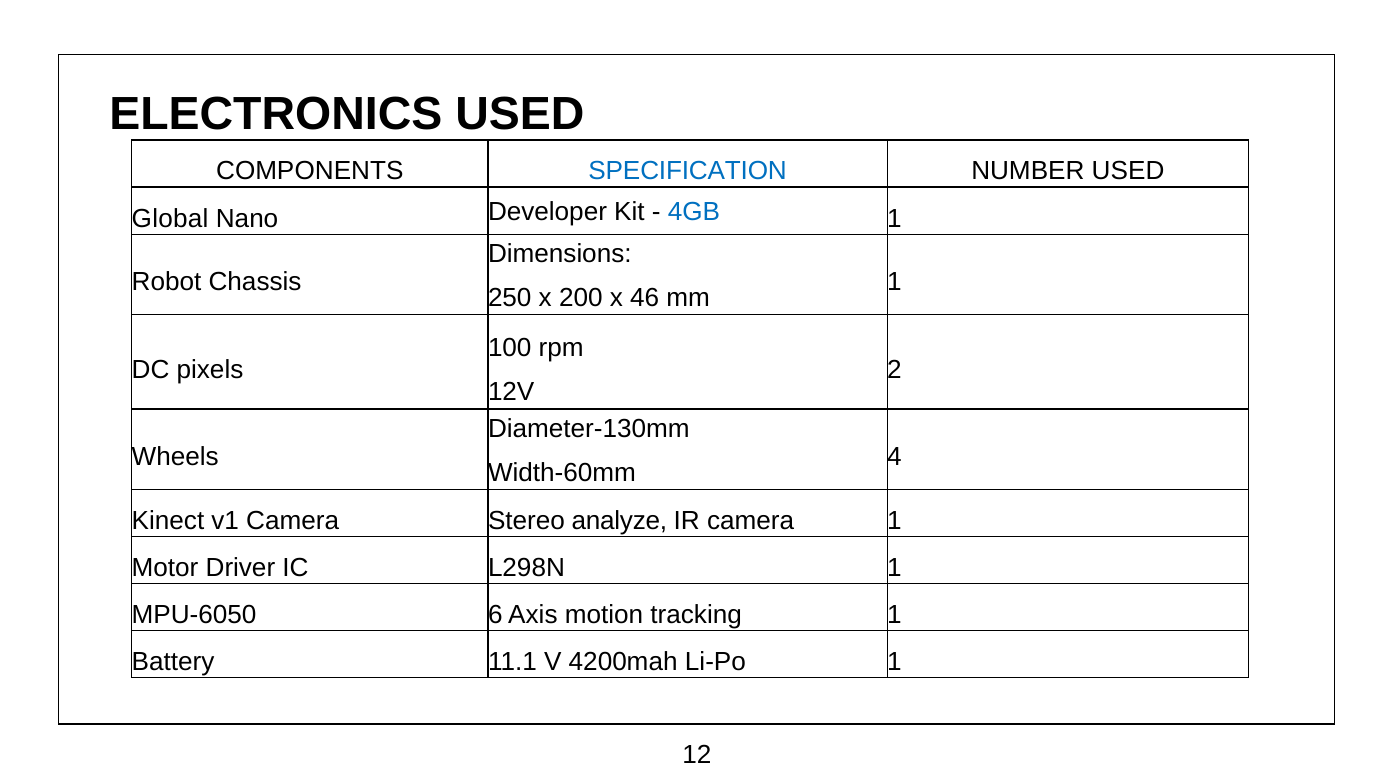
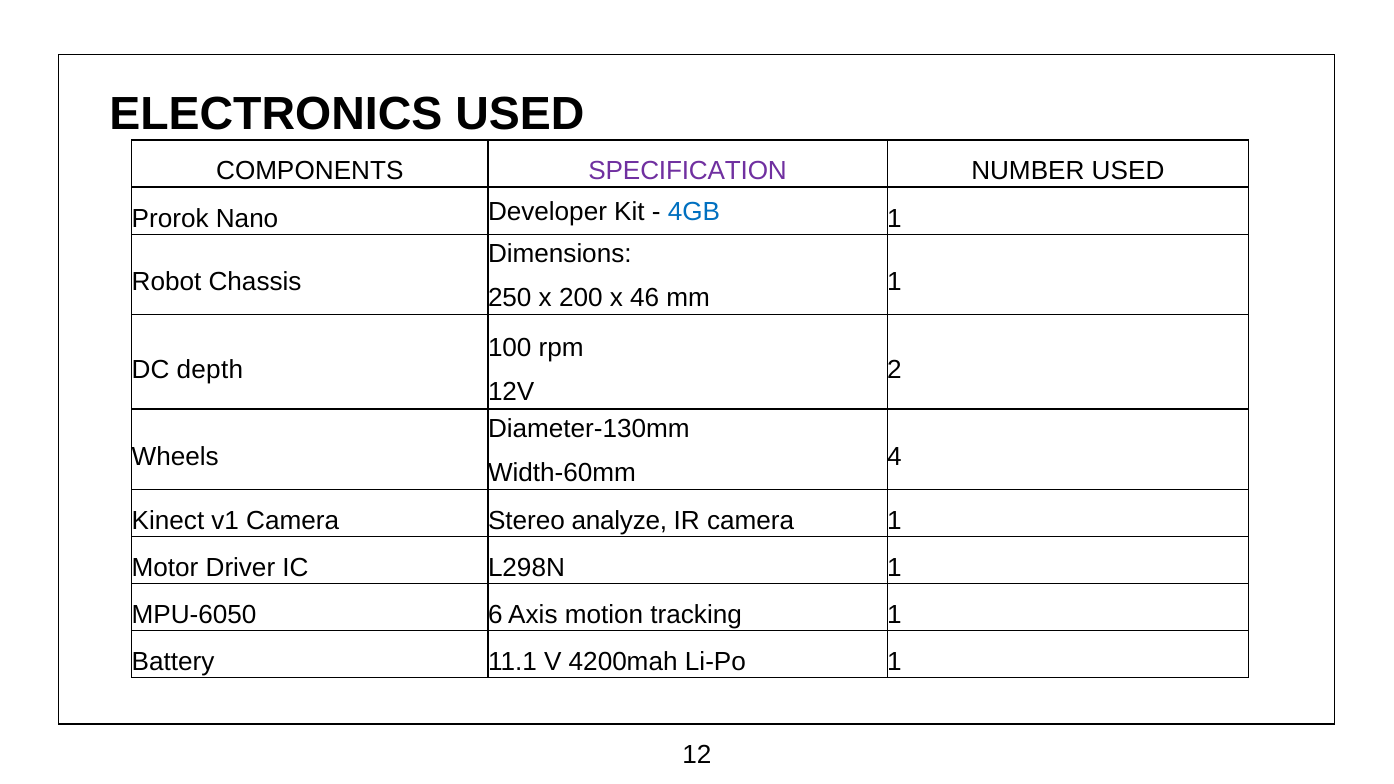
SPECIFICATION colour: blue -> purple
Global: Global -> Prorok
pixels: pixels -> depth
